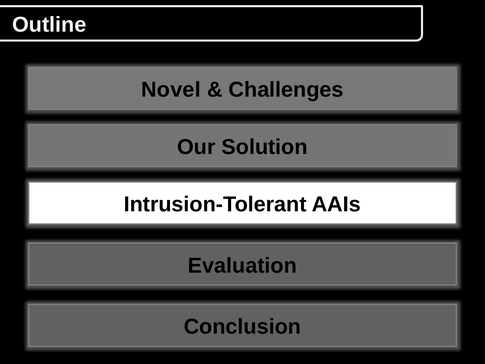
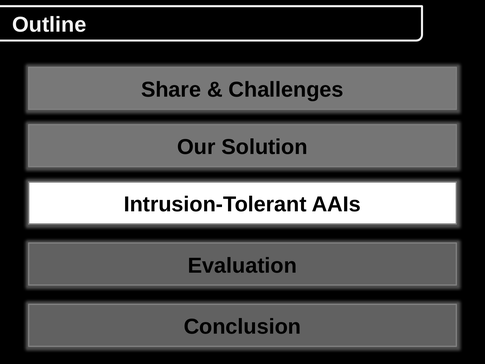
Novel: Novel -> Share
